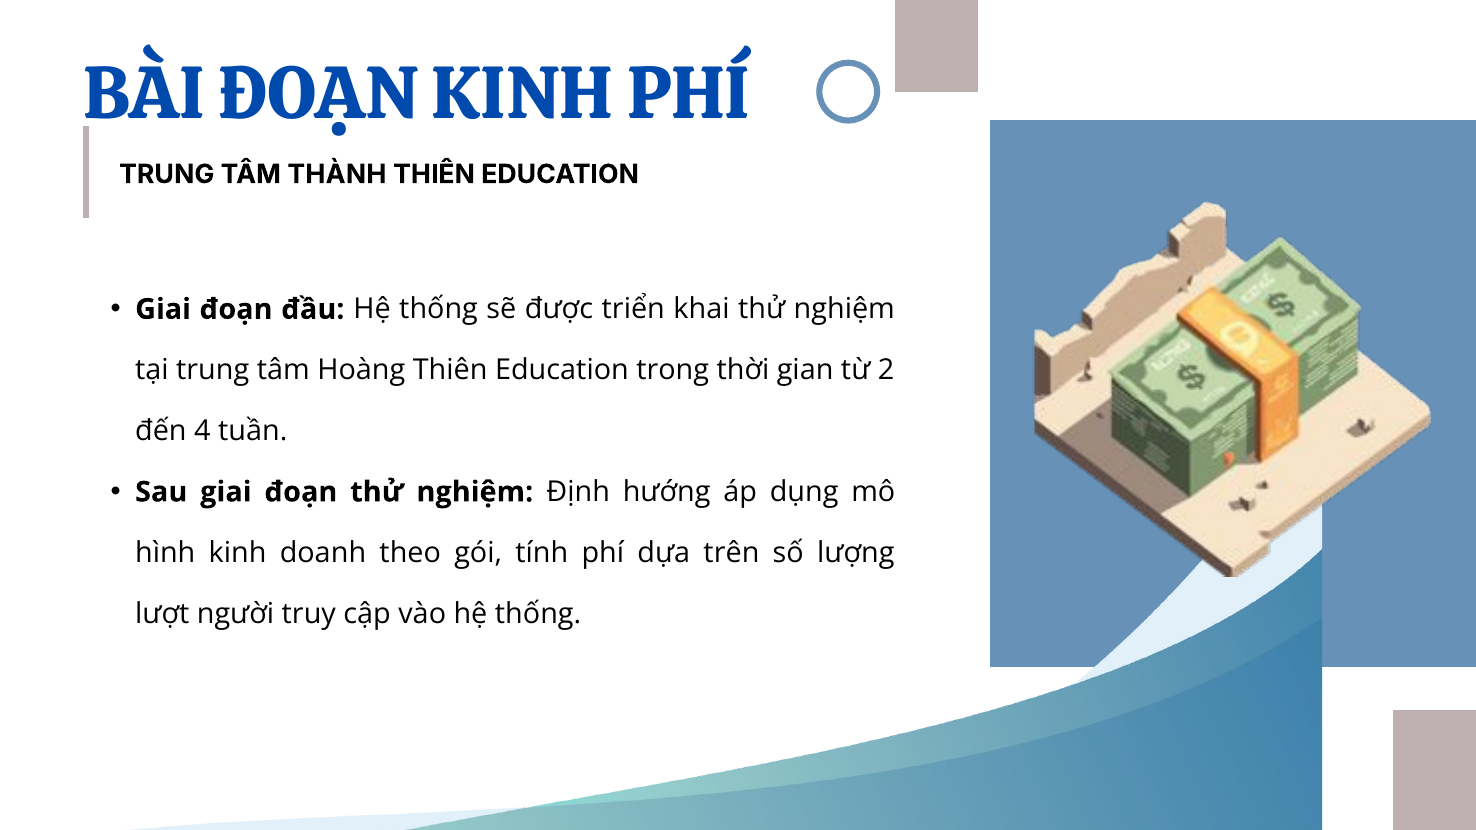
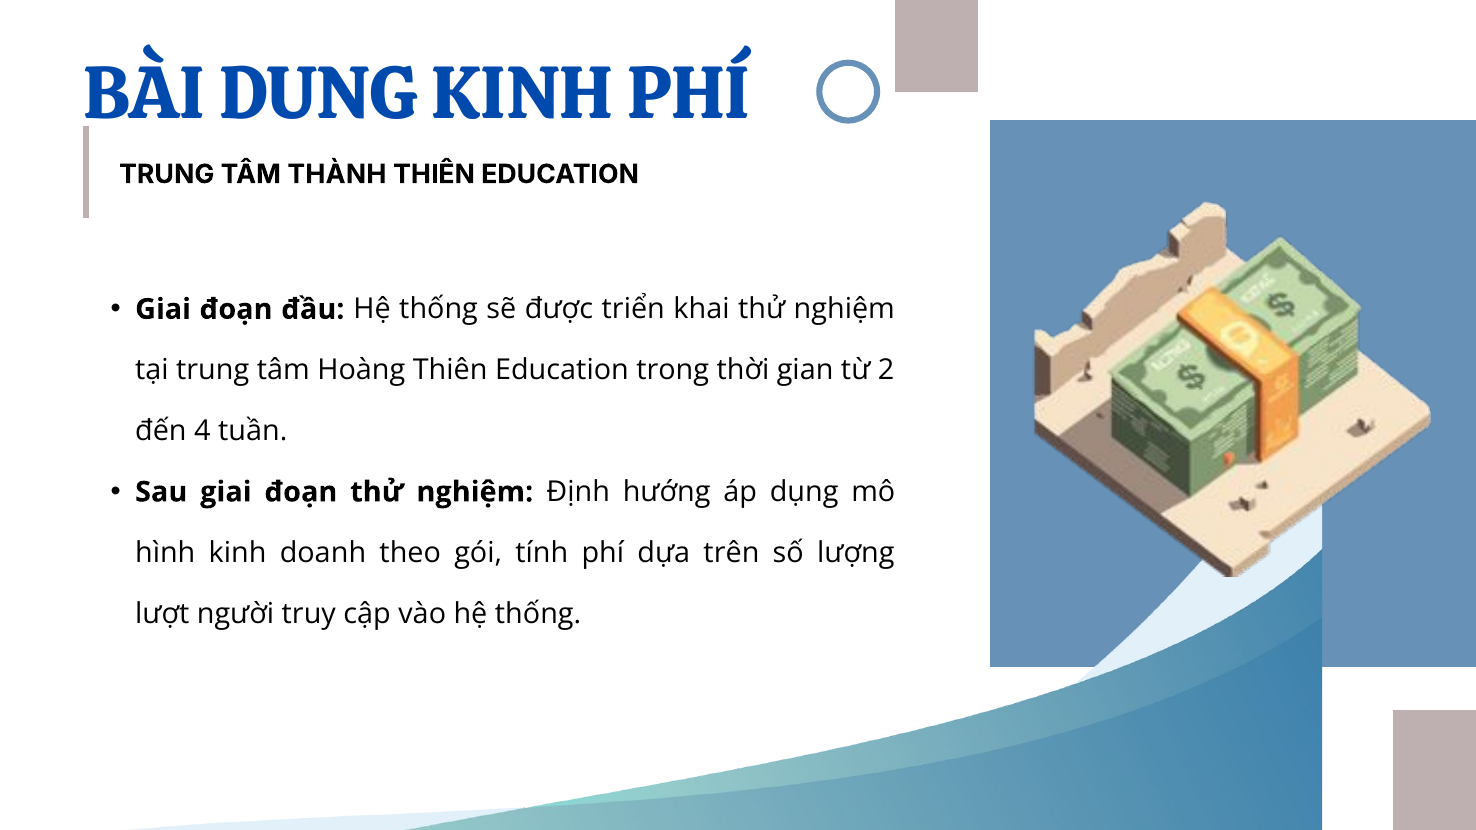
BÀI ĐOẠN: ĐOẠN -> DUNG
